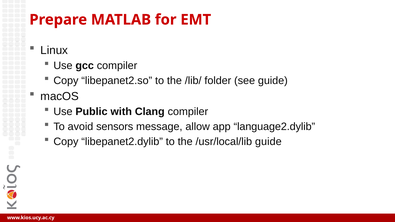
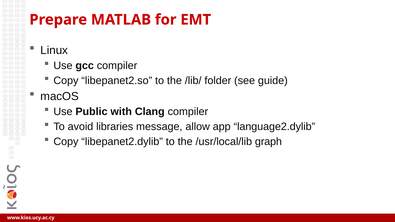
sensors: sensors -> libraries
/usr/local/lib guide: guide -> graph
